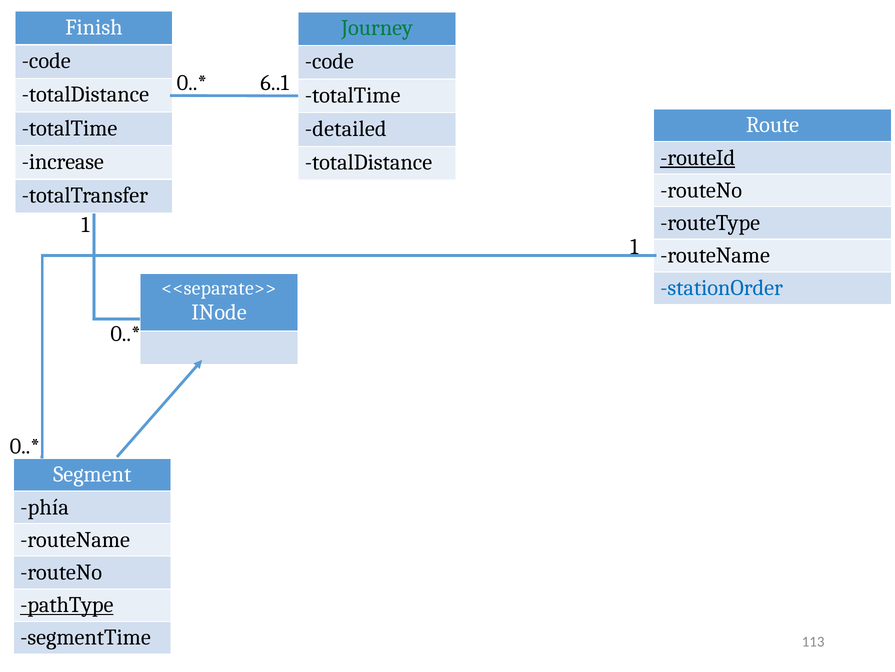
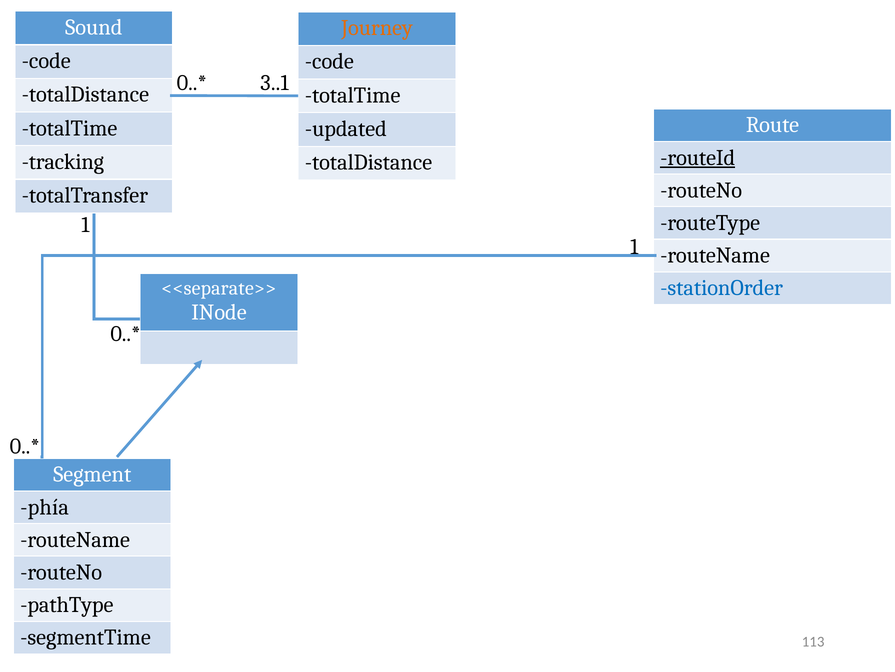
Finish: Finish -> Sound
Journey colour: green -> orange
6..1: 6..1 -> 3..1
detailed: detailed -> updated
increase: increase -> tracking
pathType underline: present -> none
